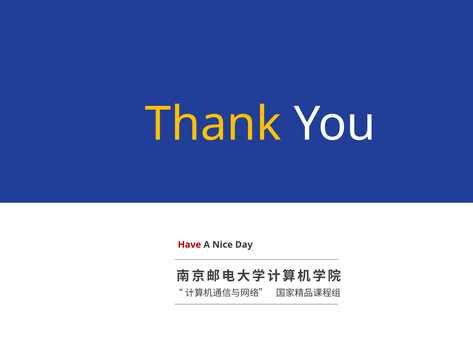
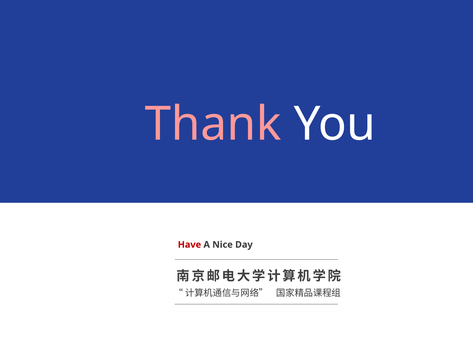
Thank colour: yellow -> pink
